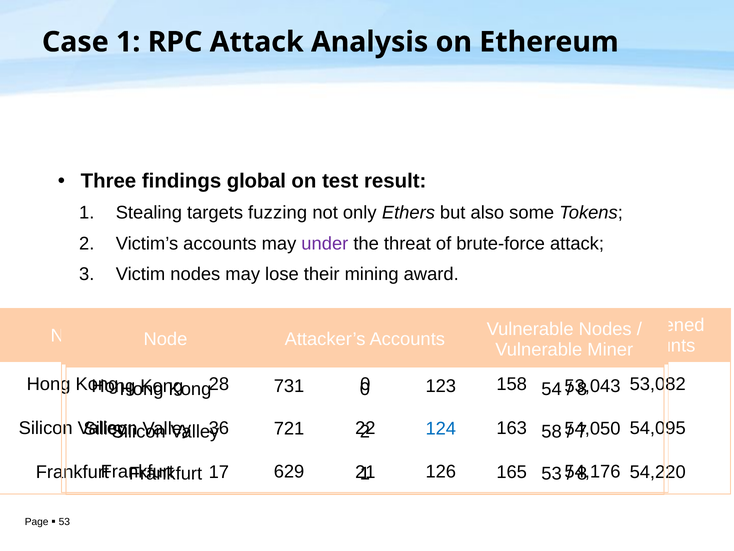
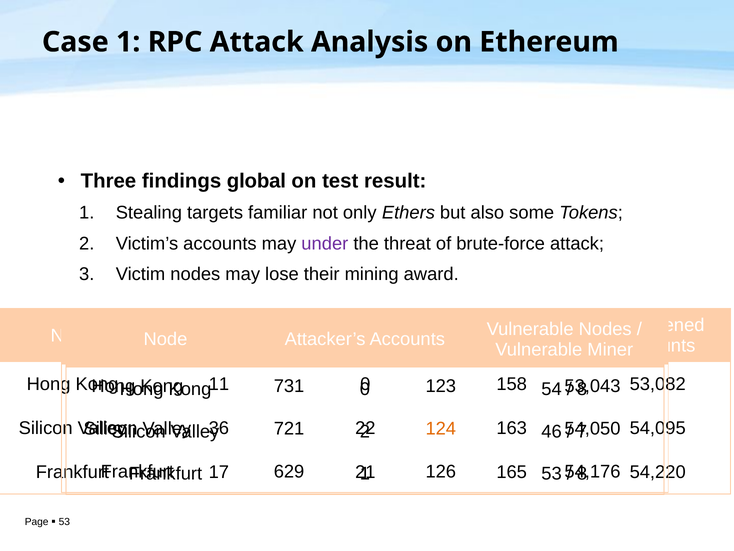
fuzzing: fuzzing -> familiar
28: 28 -> 11
124 colour: blue -> orange
58: 58 -> 46
